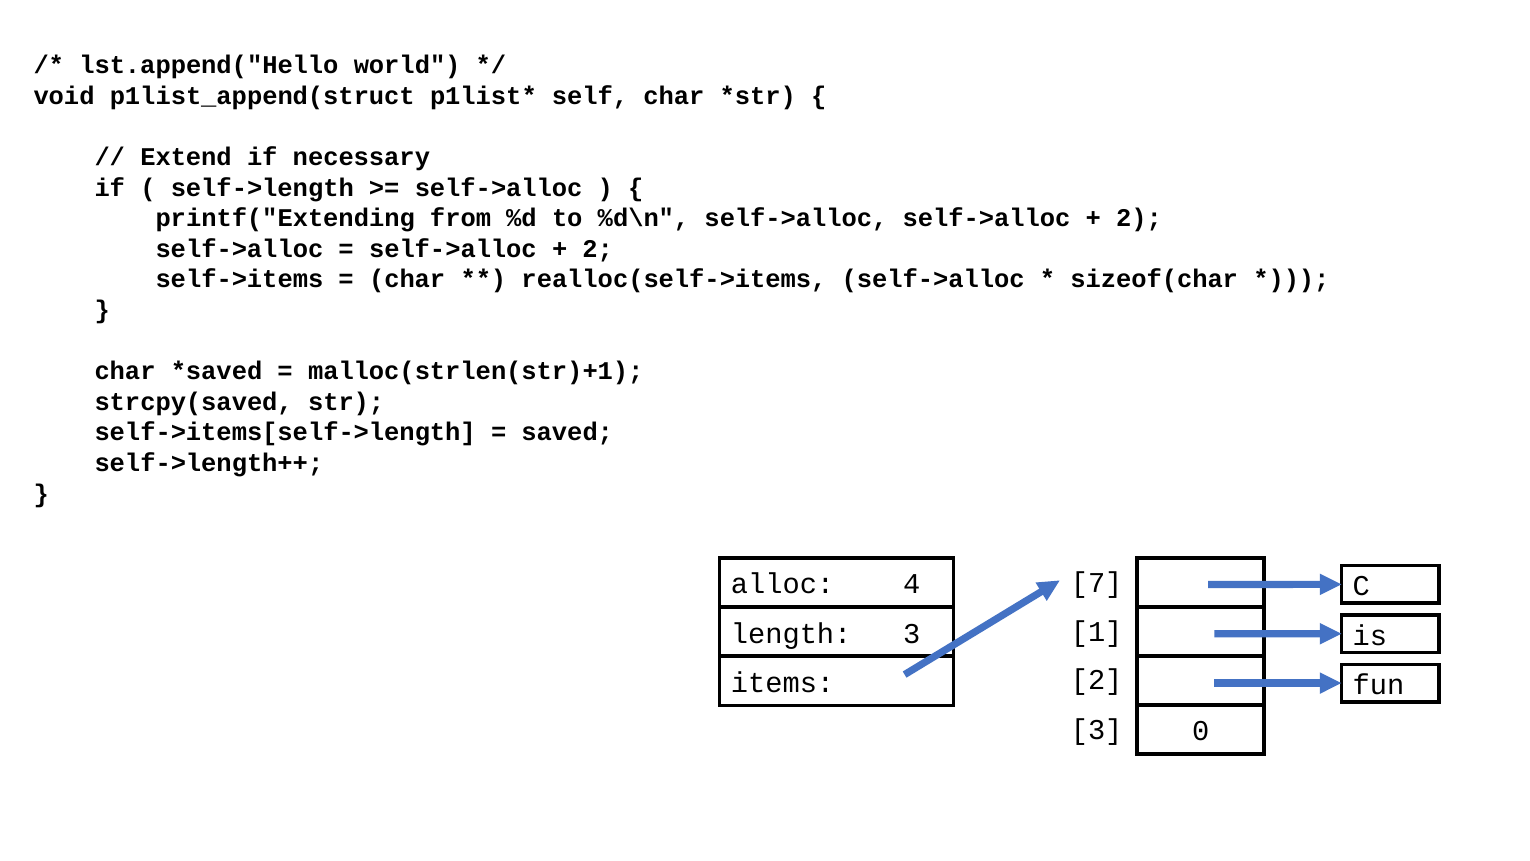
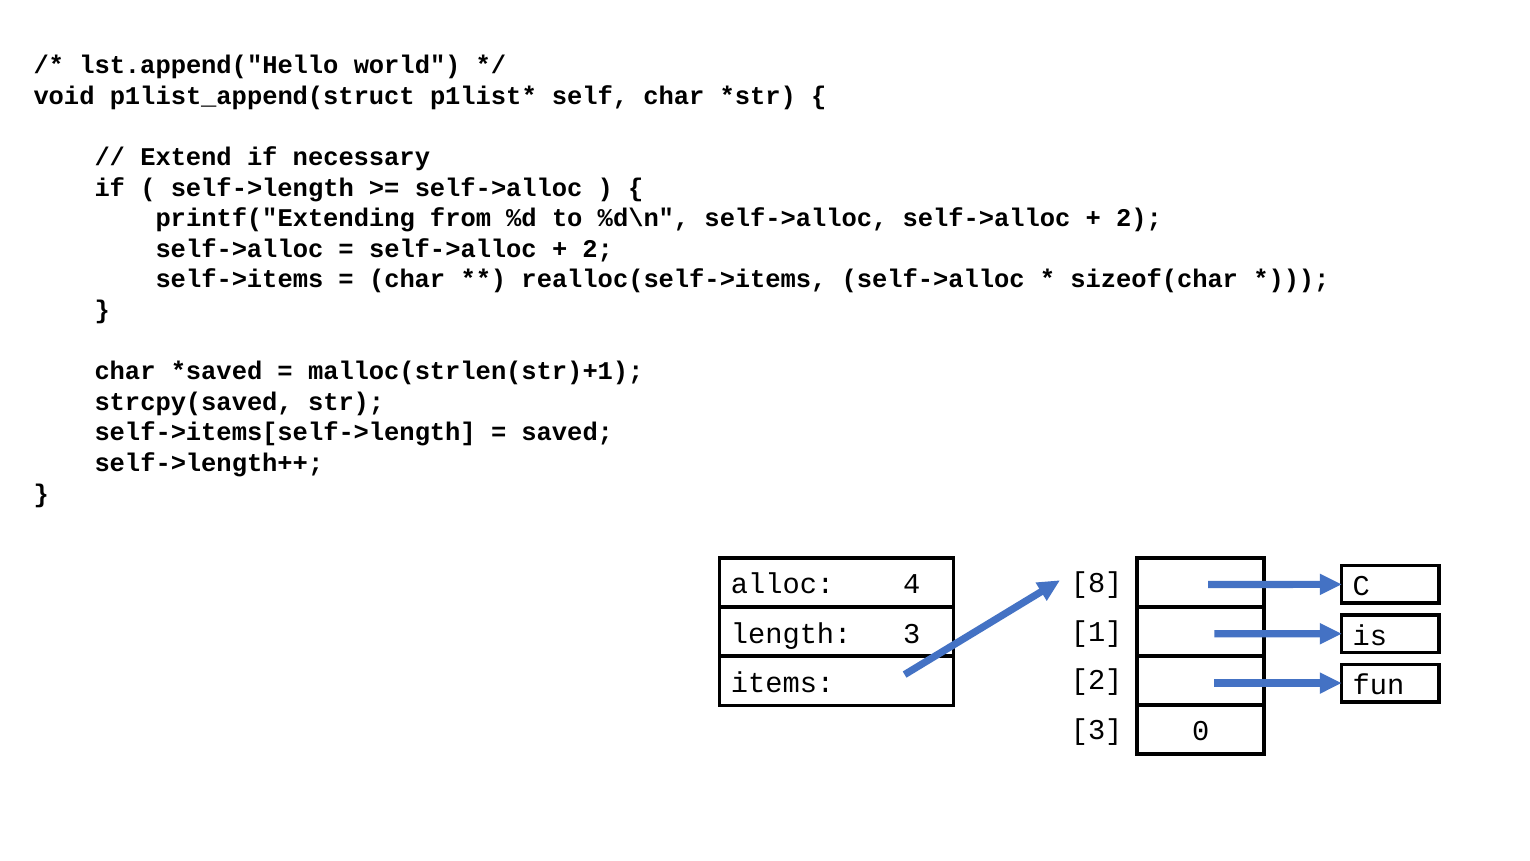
7: 7 -> 8
